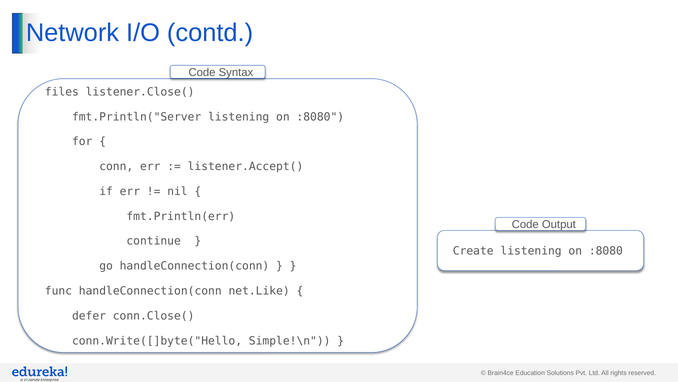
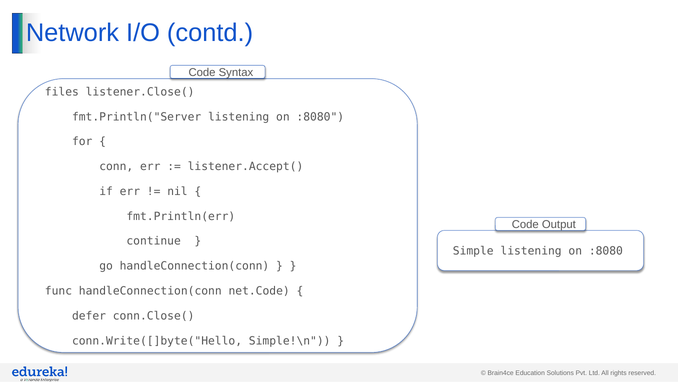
Create: Create -> Simple
net.Like: net.Like -> net.Code
